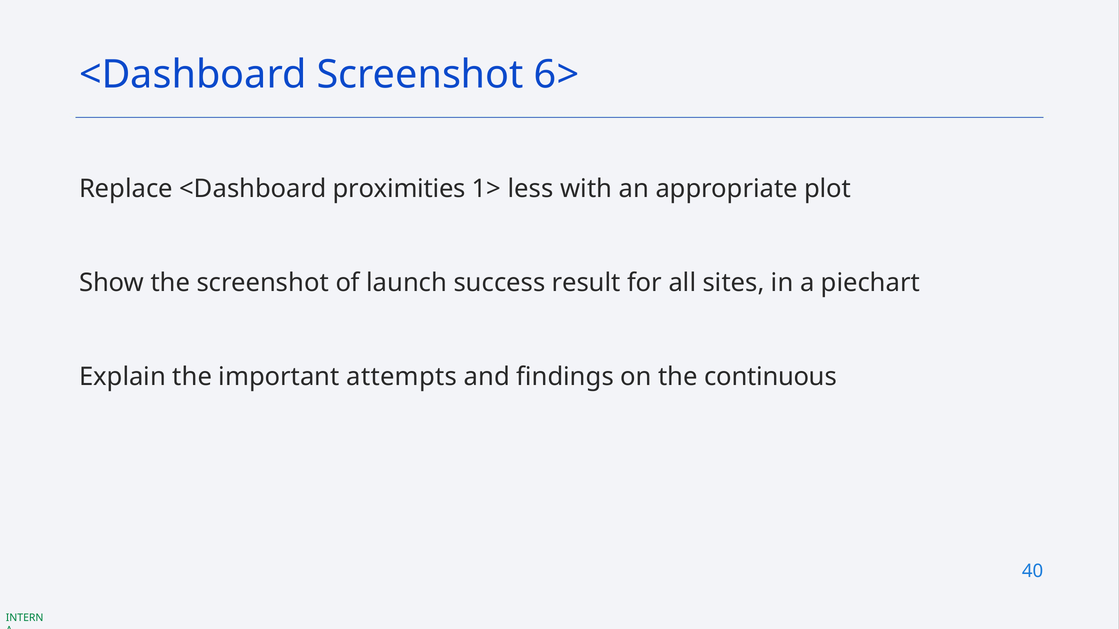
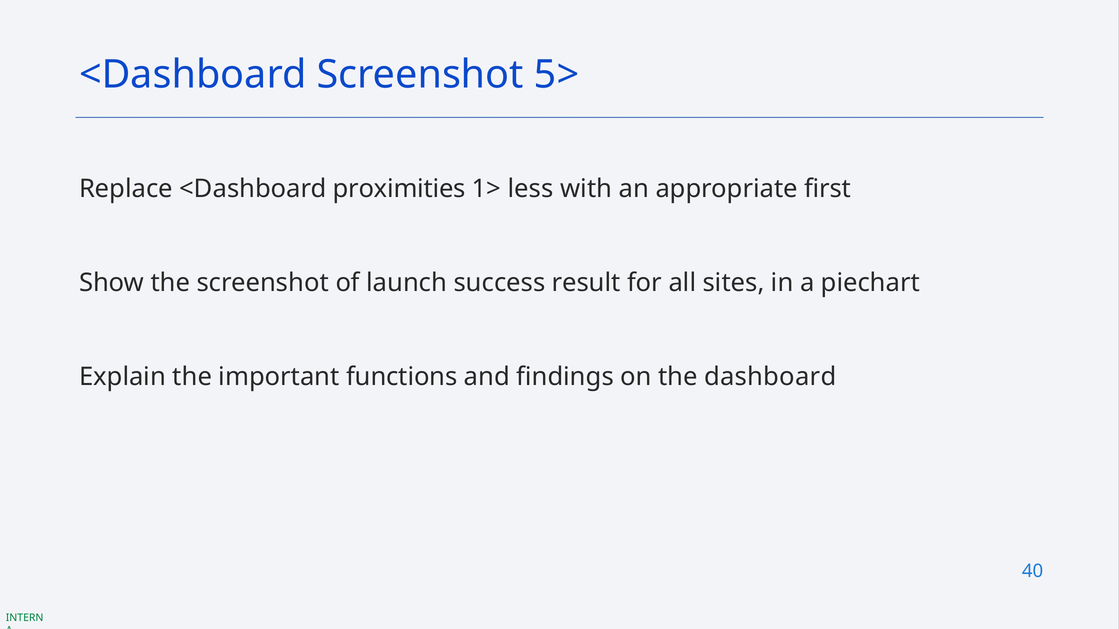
6>: 6> -> 5>
plot: plot -> first
attempts: attempts -> functions
continuous: continuous -> dashboard
